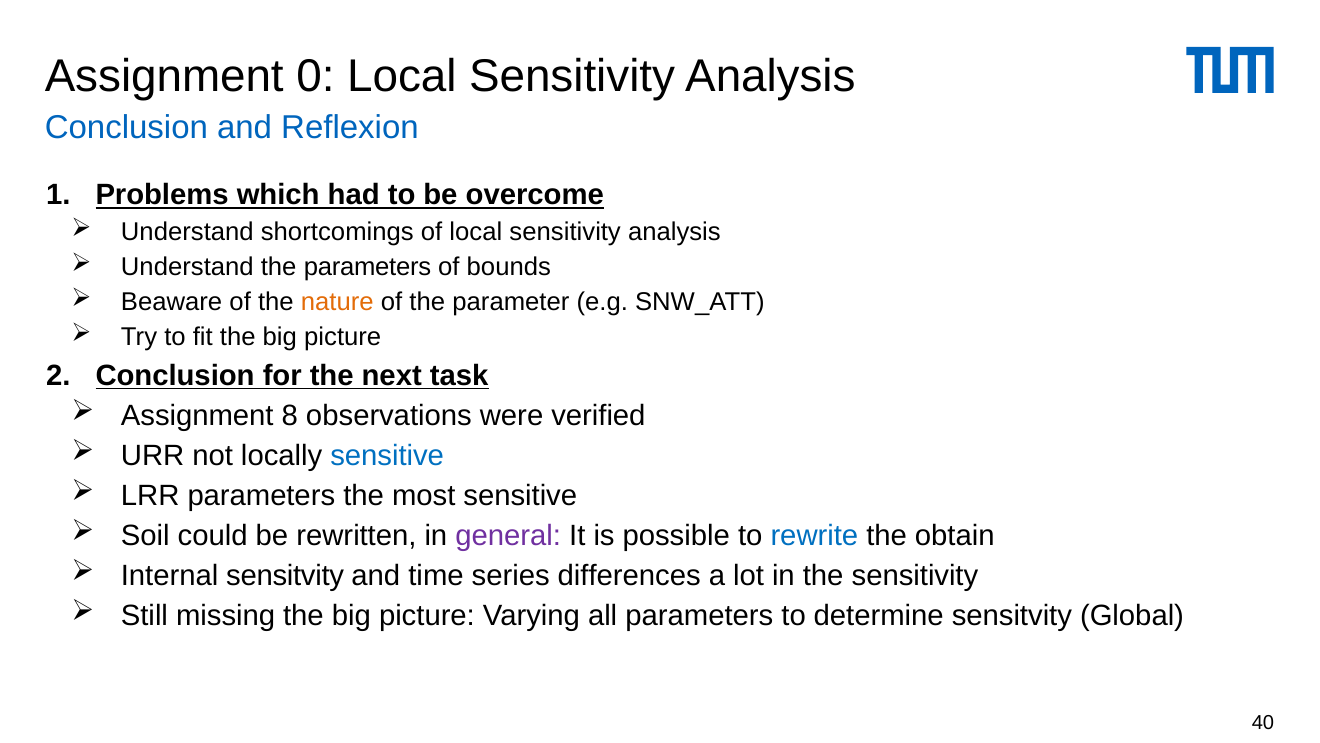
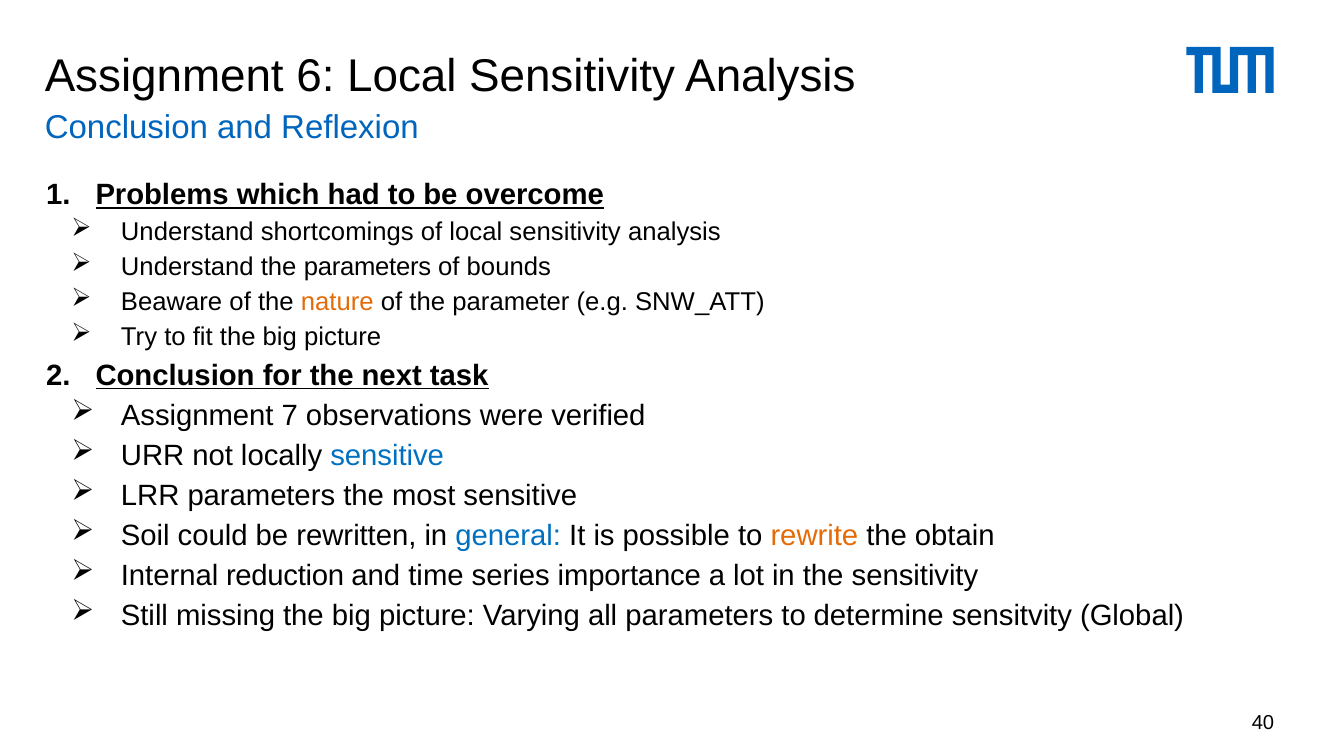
0: 0 -> 6
8: 8 -> 7
general colour: purple -> blue
rewrite colour: blue -> orange
Internal sensitvity: sensitvity -> reduction
differences: differences -> importance
